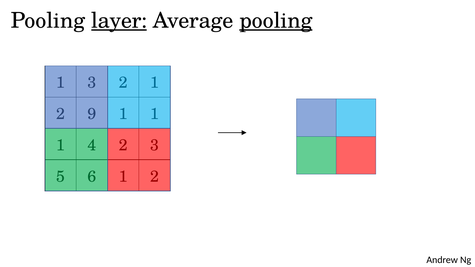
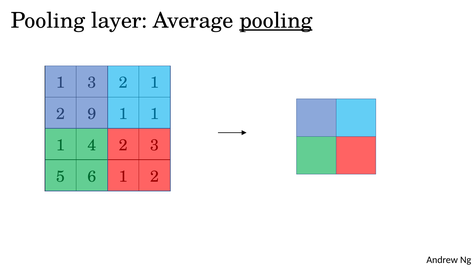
layer underline: present -> none
